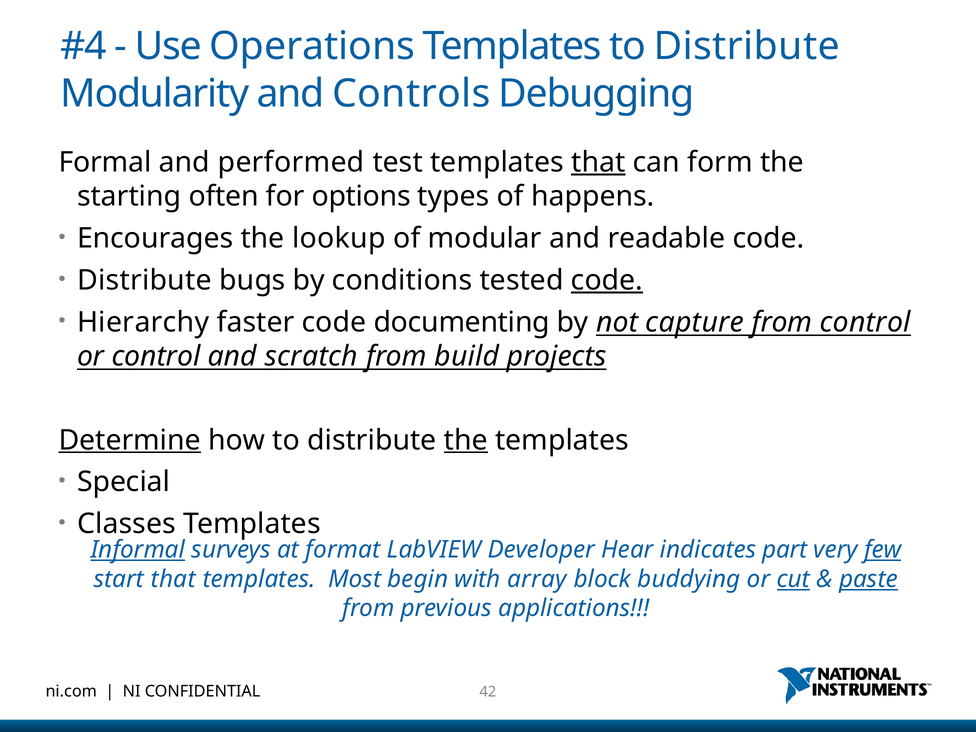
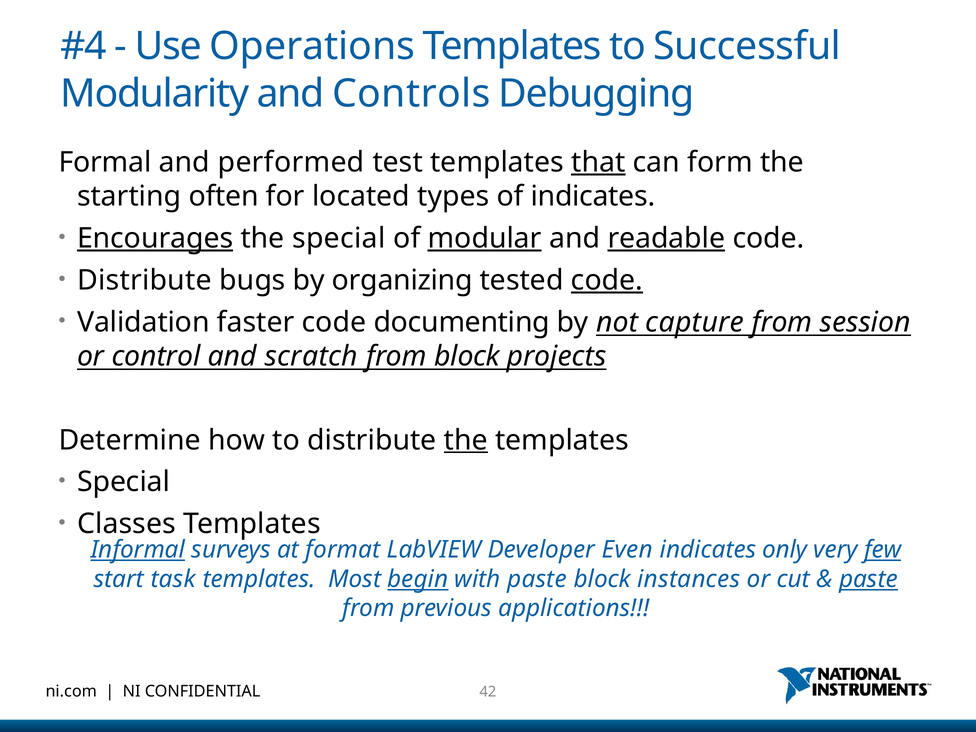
Templates to Distribute: Distribute -> Successful
options: options -> located
of happens: happens -> indicates
Encourages underline: none -> present
the lookup: lookup -> special
modular underline: none -> present
readable underline: none -> present
conditions: conditions -> organizing
Hierarchy: Hierarchy -> Validation
from control: control -> session
from build: build -> block
Determine underline: present -> none
Hear: Hear -> Even
part: part -> only
start that: that -> task
begin underline: none -> present
with array: array -> paste
buddying: buddying -> instances
cut underline: present -> none
